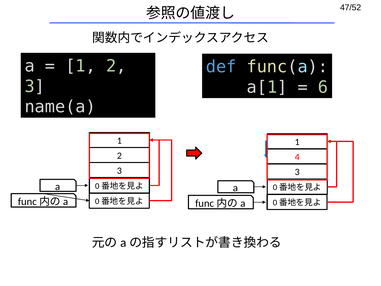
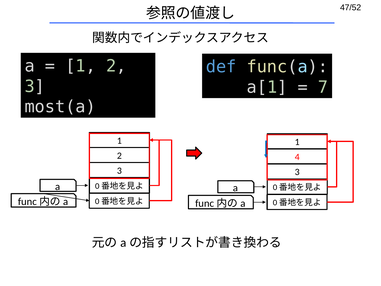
6: 6 -> 7
name(a: name(a -> most(a
